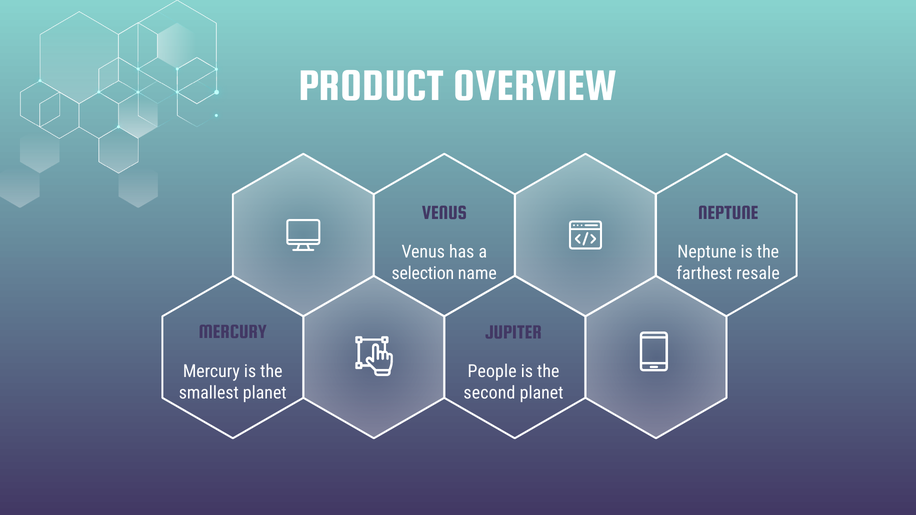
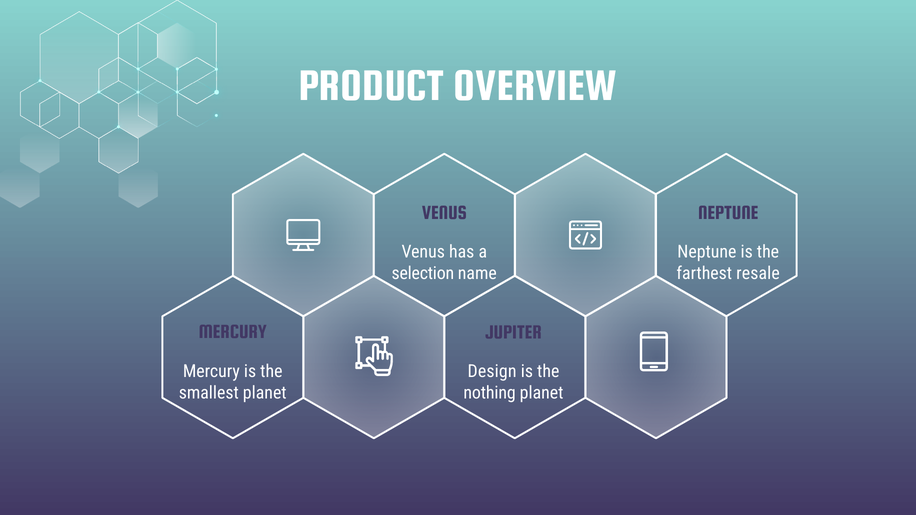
People: People -> Design
second: second -> nothing
